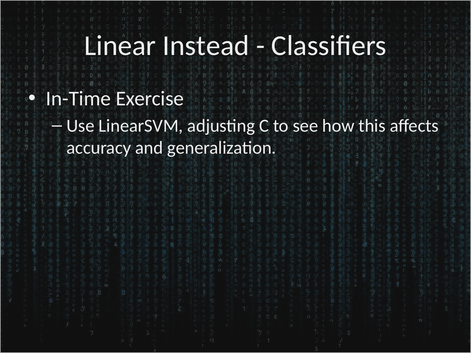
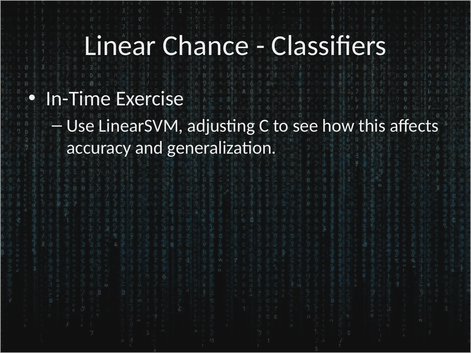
Instead: Instead -> Chance
